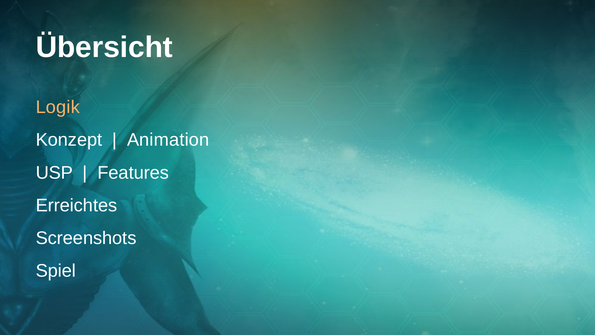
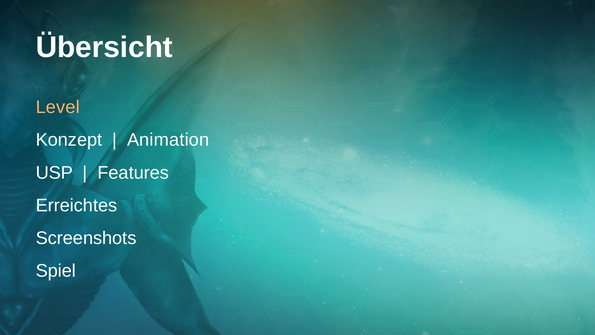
Logik: Logik -> Level
